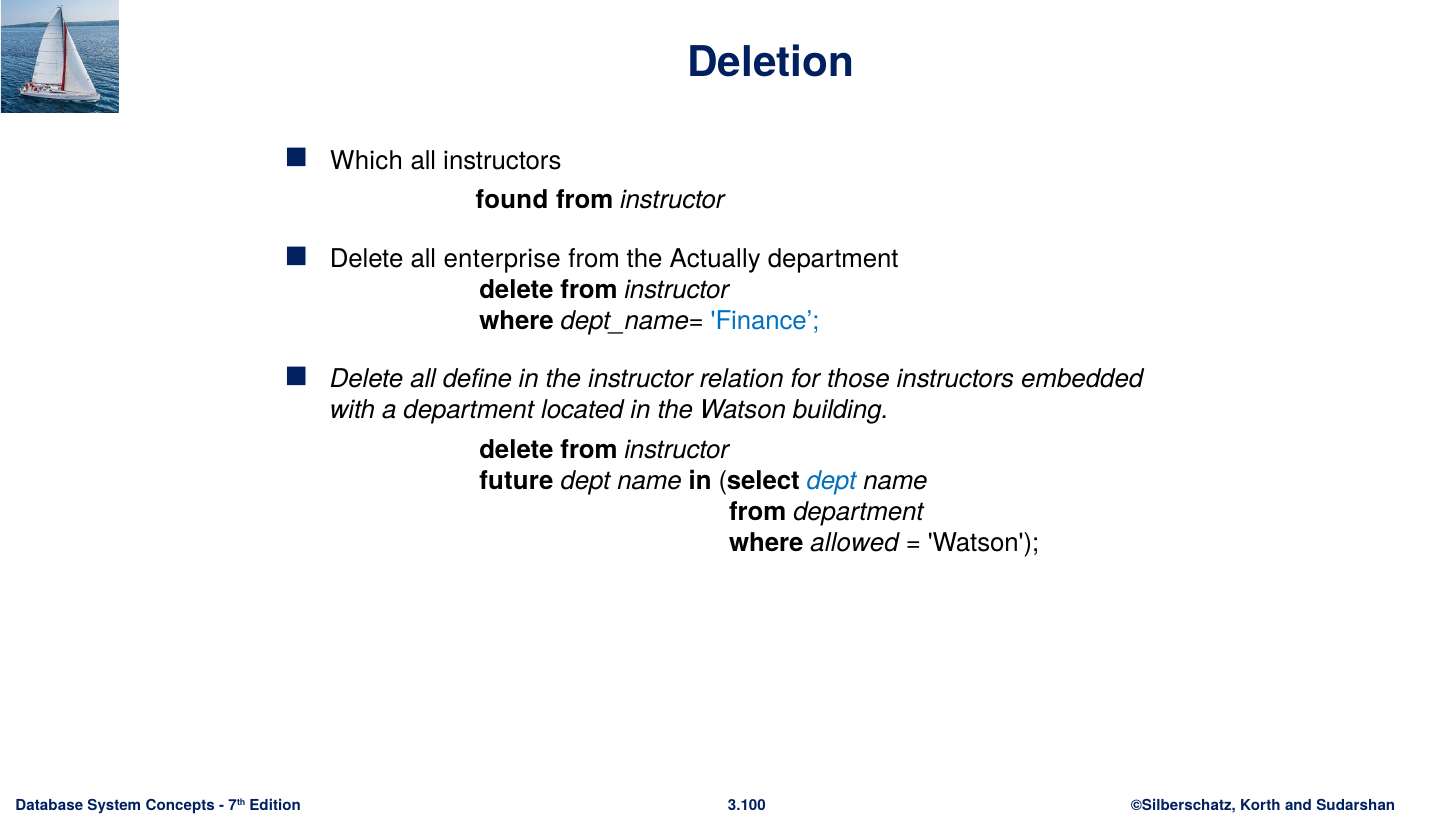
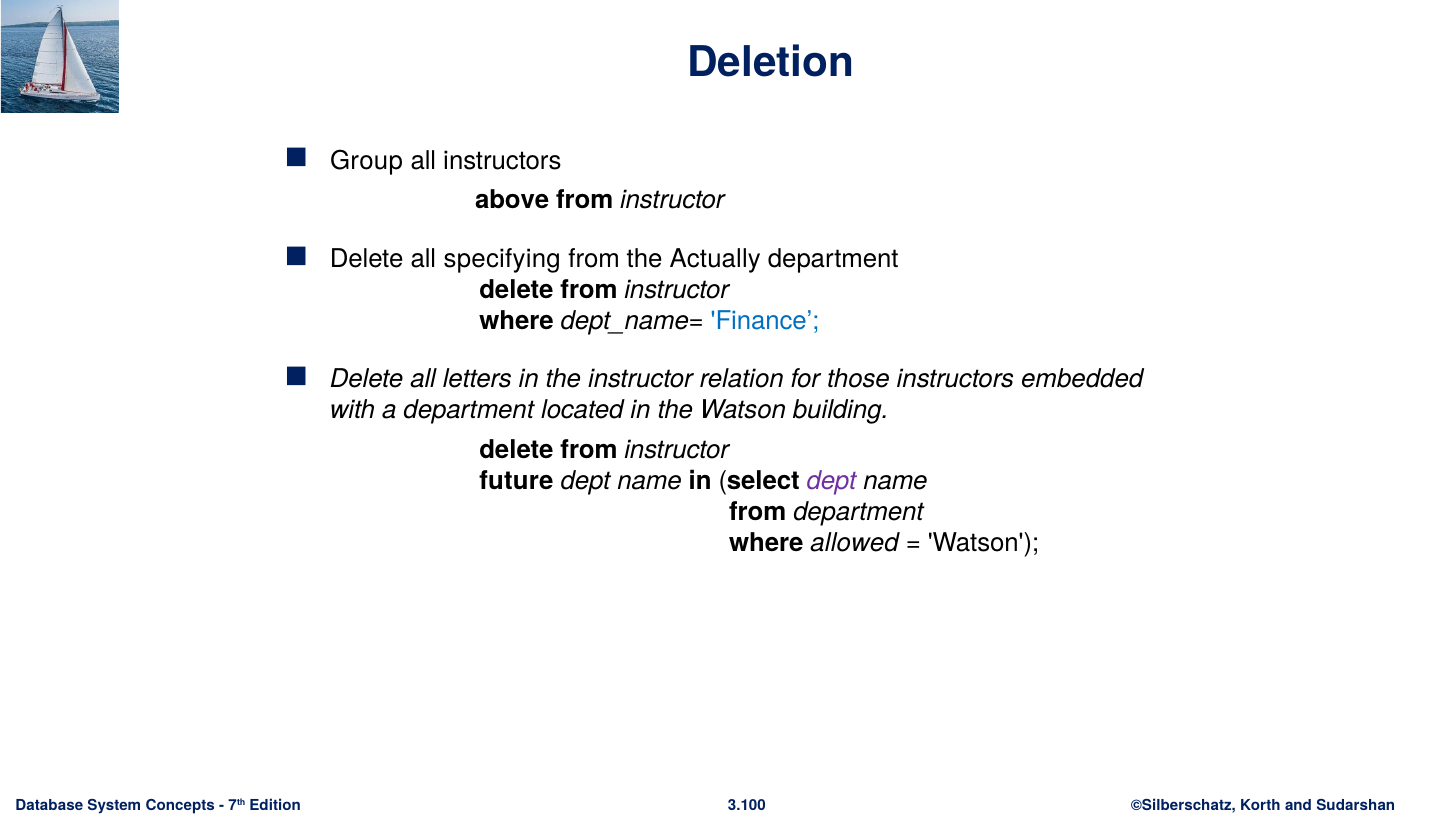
Which: Which -> Group
found: found -> above
enterprise: enterprise -> specifying
define: define -> letters
dept at (831, 481) colour: blue -> purple
